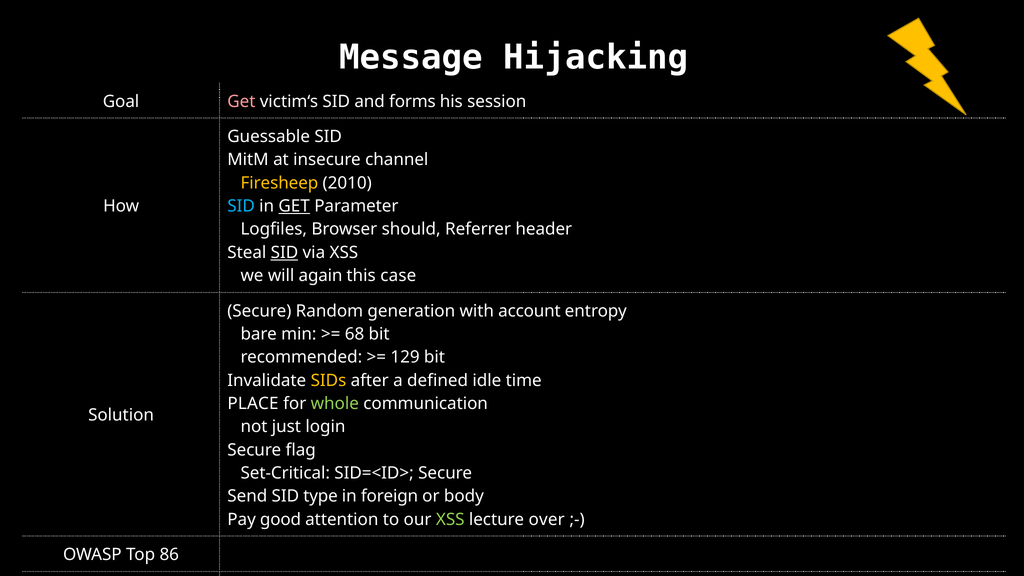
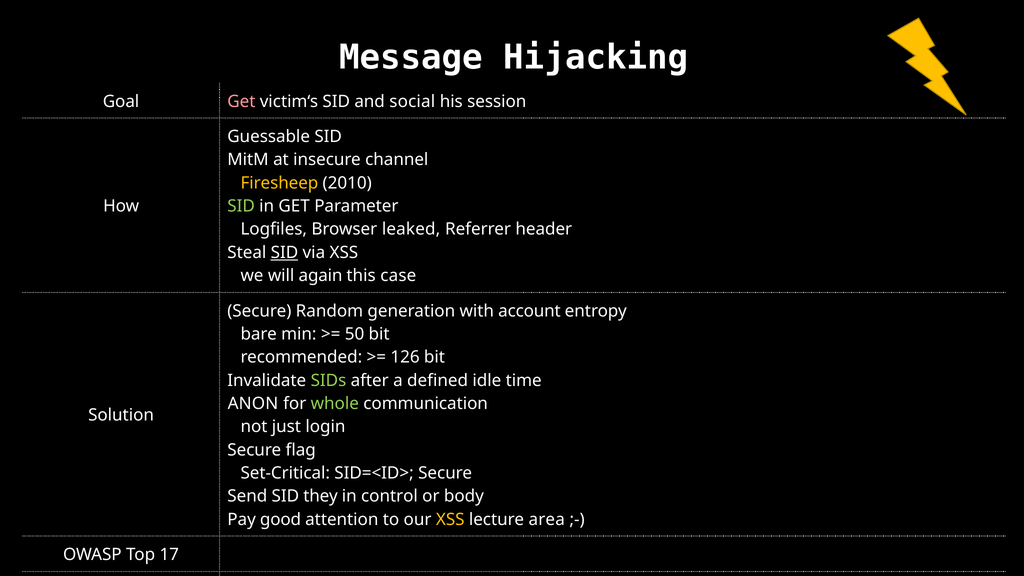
forms: forms -> social
SID at (241, 206) colour: light blue -> light green
GET at (294, 206) underline: present -> none
should: should -> leaked
68: 68 -> 50
129: 129 -> 126
SIDs colour: yellow -> light green
PLACE: PLACE -> ANON
type: type -> they
foreign: foreign -> control
XSS at (450, 519) colour: light green -> yellow
over: over -> area
86: 86 -> 17
